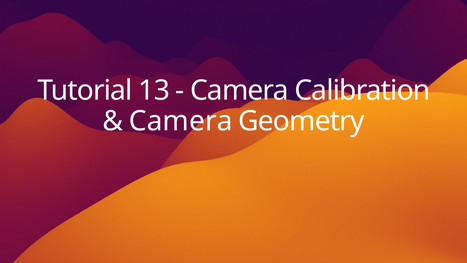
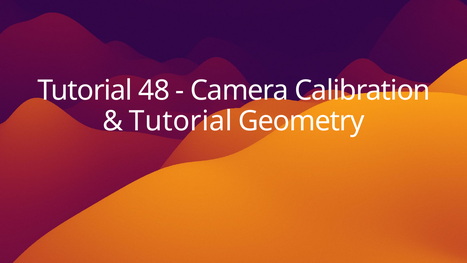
13: 13 -> 48
Camera at (181, 121): Camera -> Tutorial
